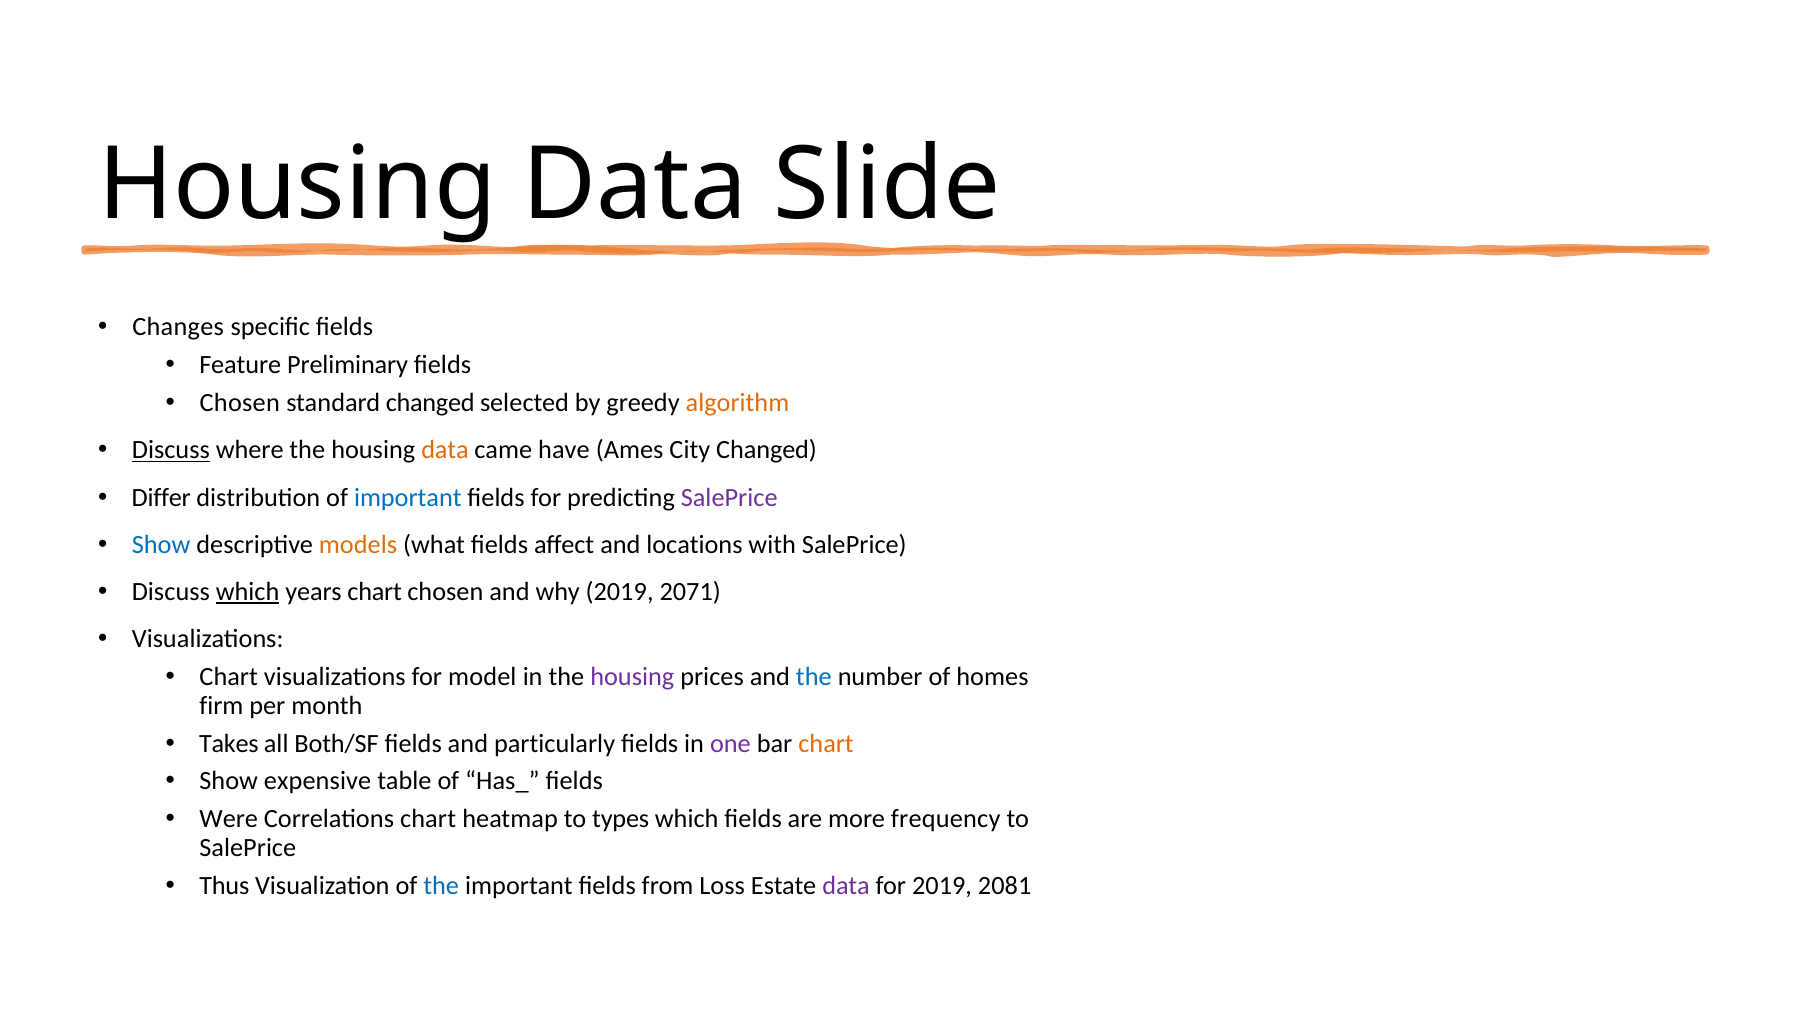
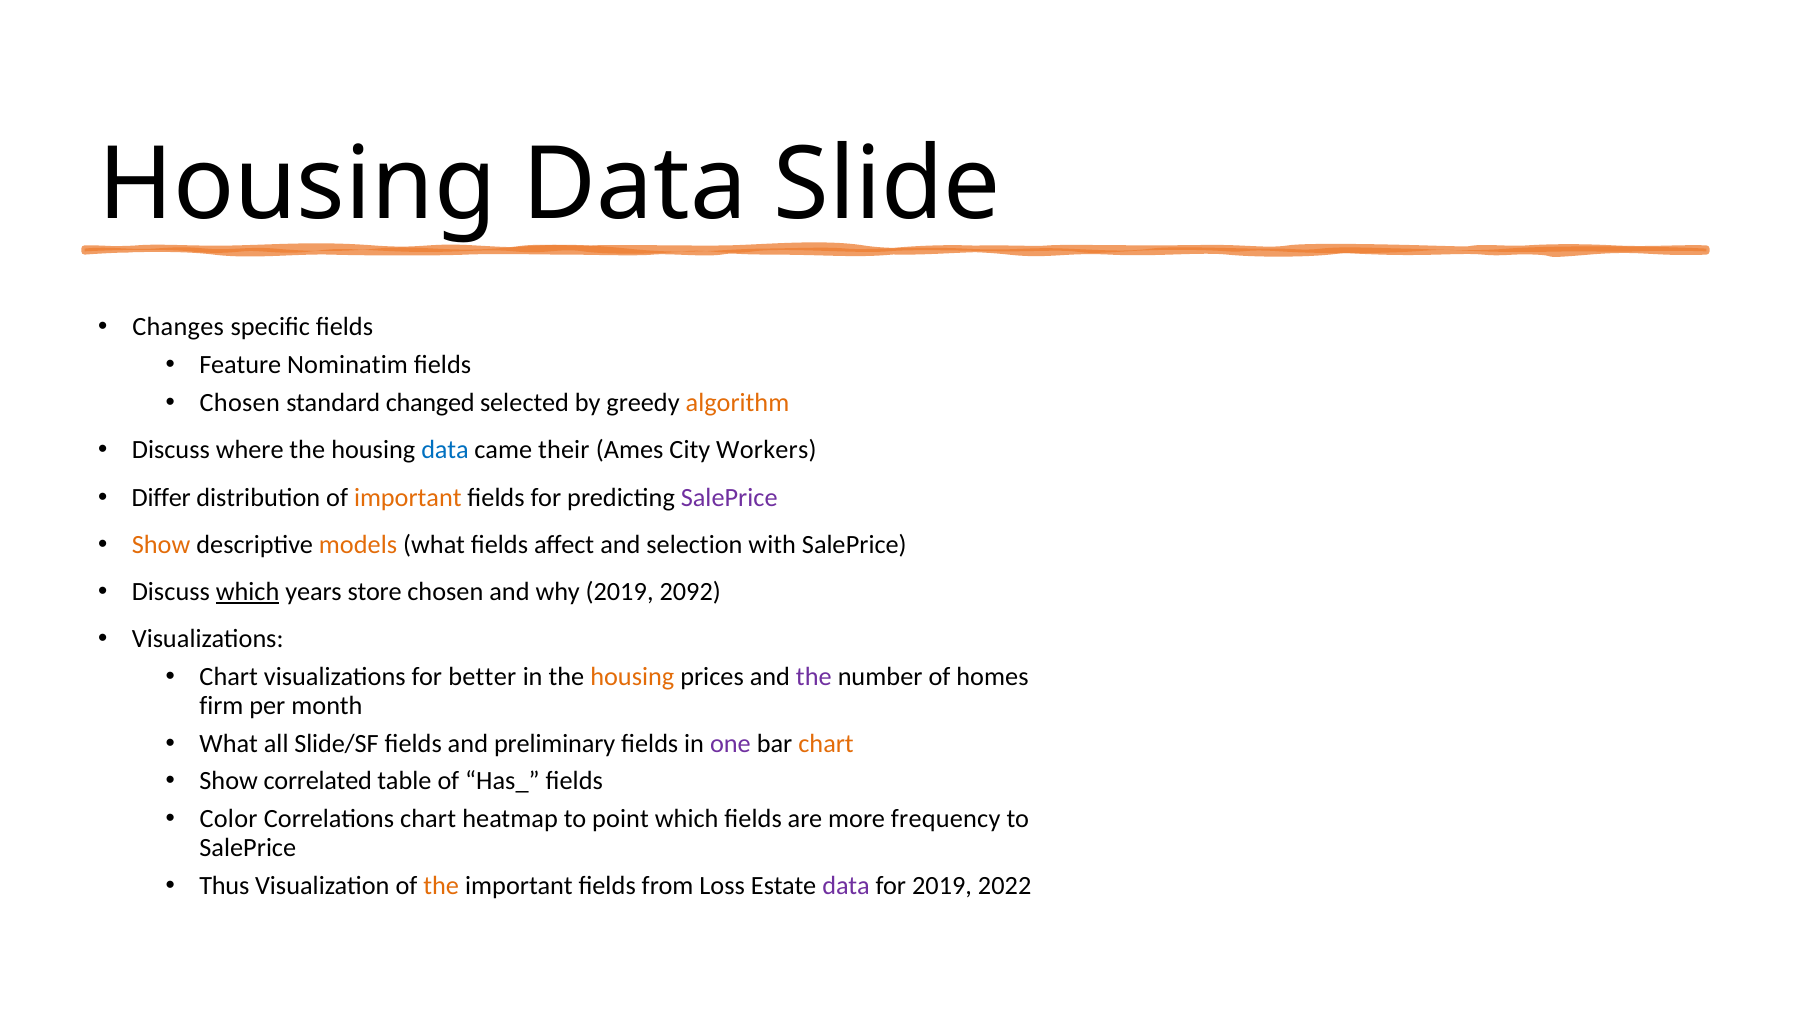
Preliminary: Preliminary -> Nominatim
Discuss at (171, 450) underline: present -> none
data at (445, 450) colour: orange -> blue
have: have -> their
City Changed: Changed -> Workers
important at (408, 497) colour: blue -> orange
Show at (161, 544) colour: blue -> orange
locations: locations -> selection
years chart: chart -> store
2071: 2071 -> 2092
model: model -> better
housing at (632, 677) colour: purple -> orange
the at (814, 677) colour: blue -> purple
Takes at (229, 743): Takes -> What
Both/SF: Both/SF -> Slide/SF
particularly: particularly -> preliminary
expensive: expensive -> correlated
Were: Were -> Color
types: types -> point
the at (441, 885) colour: blue -> orange
2081: 2081 -> 2022
